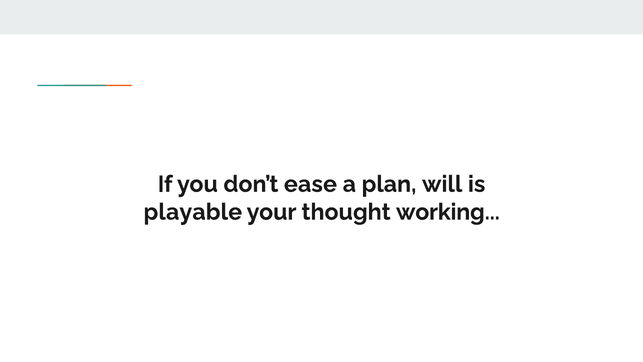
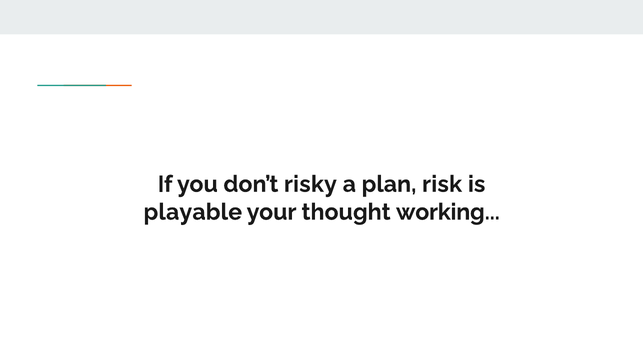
ease: ease -> risky
will: will -> risk
